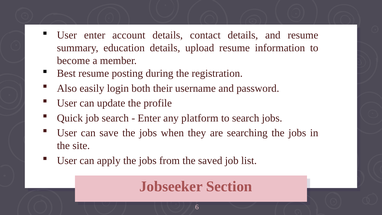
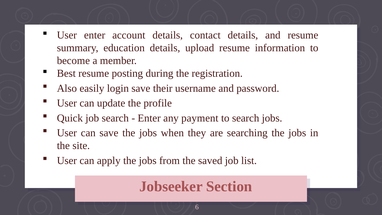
login both: both -> save
platform: platform -> payment
